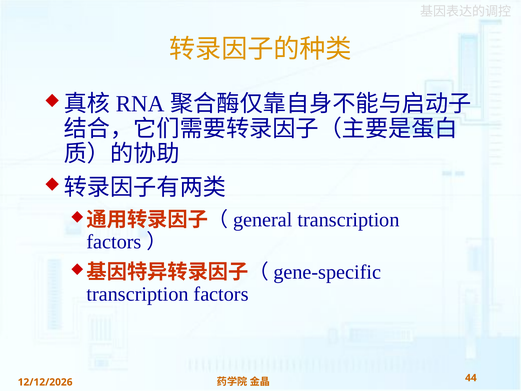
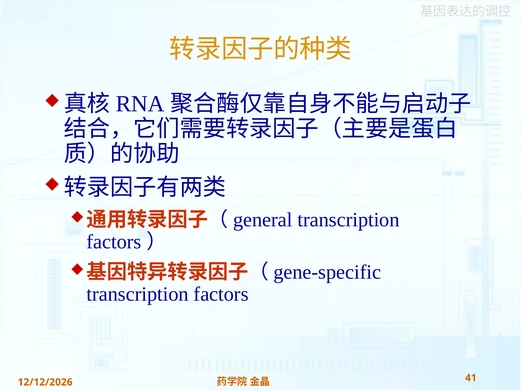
44: 44 -> 41
